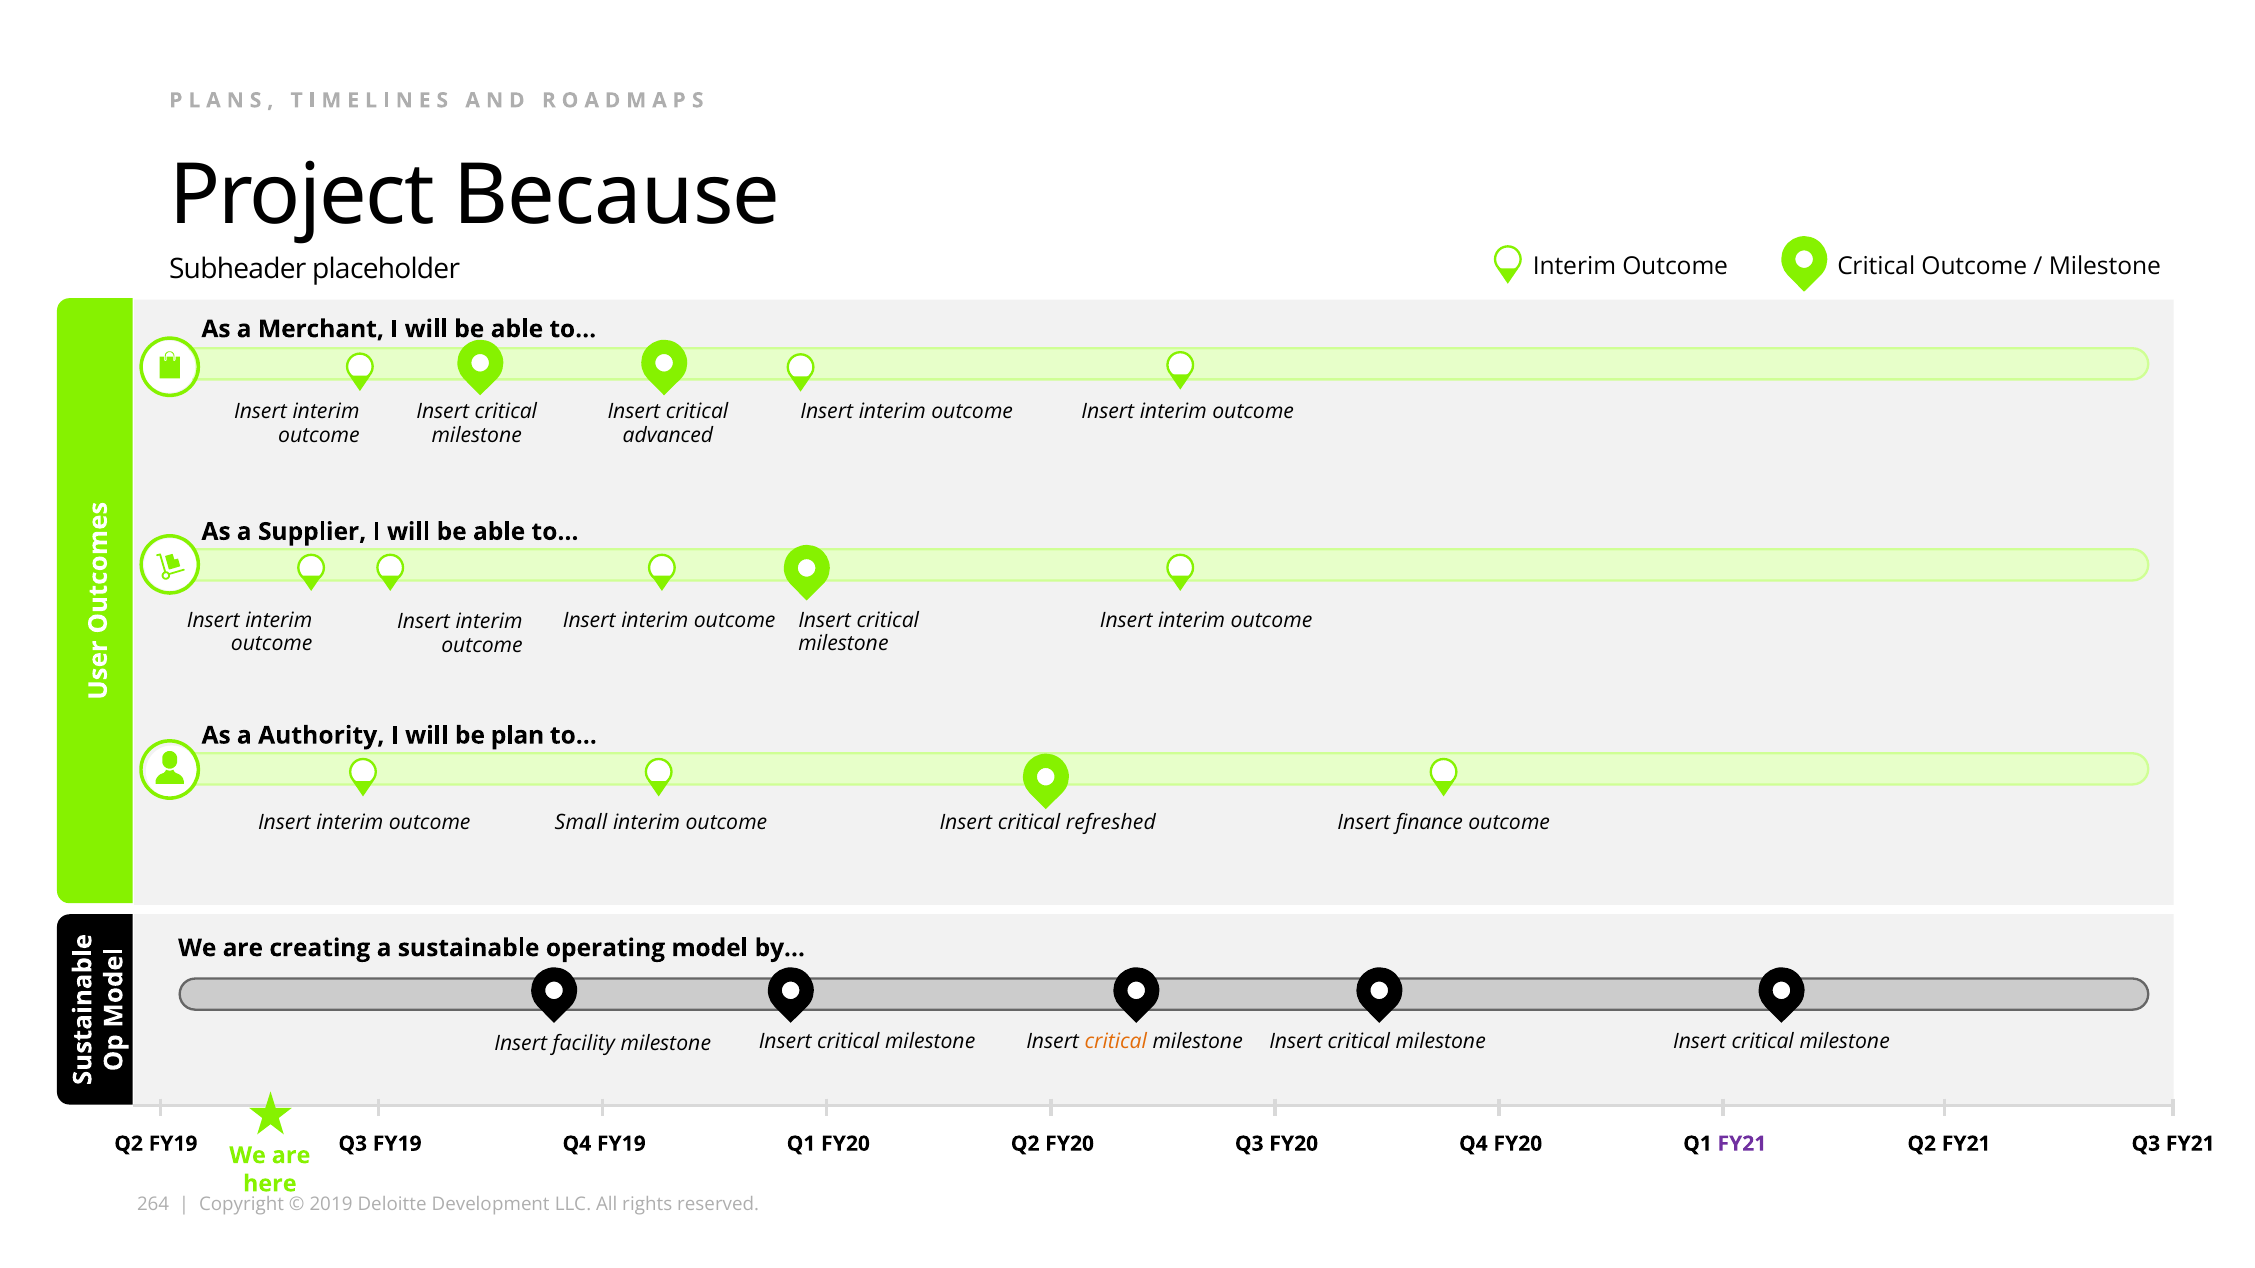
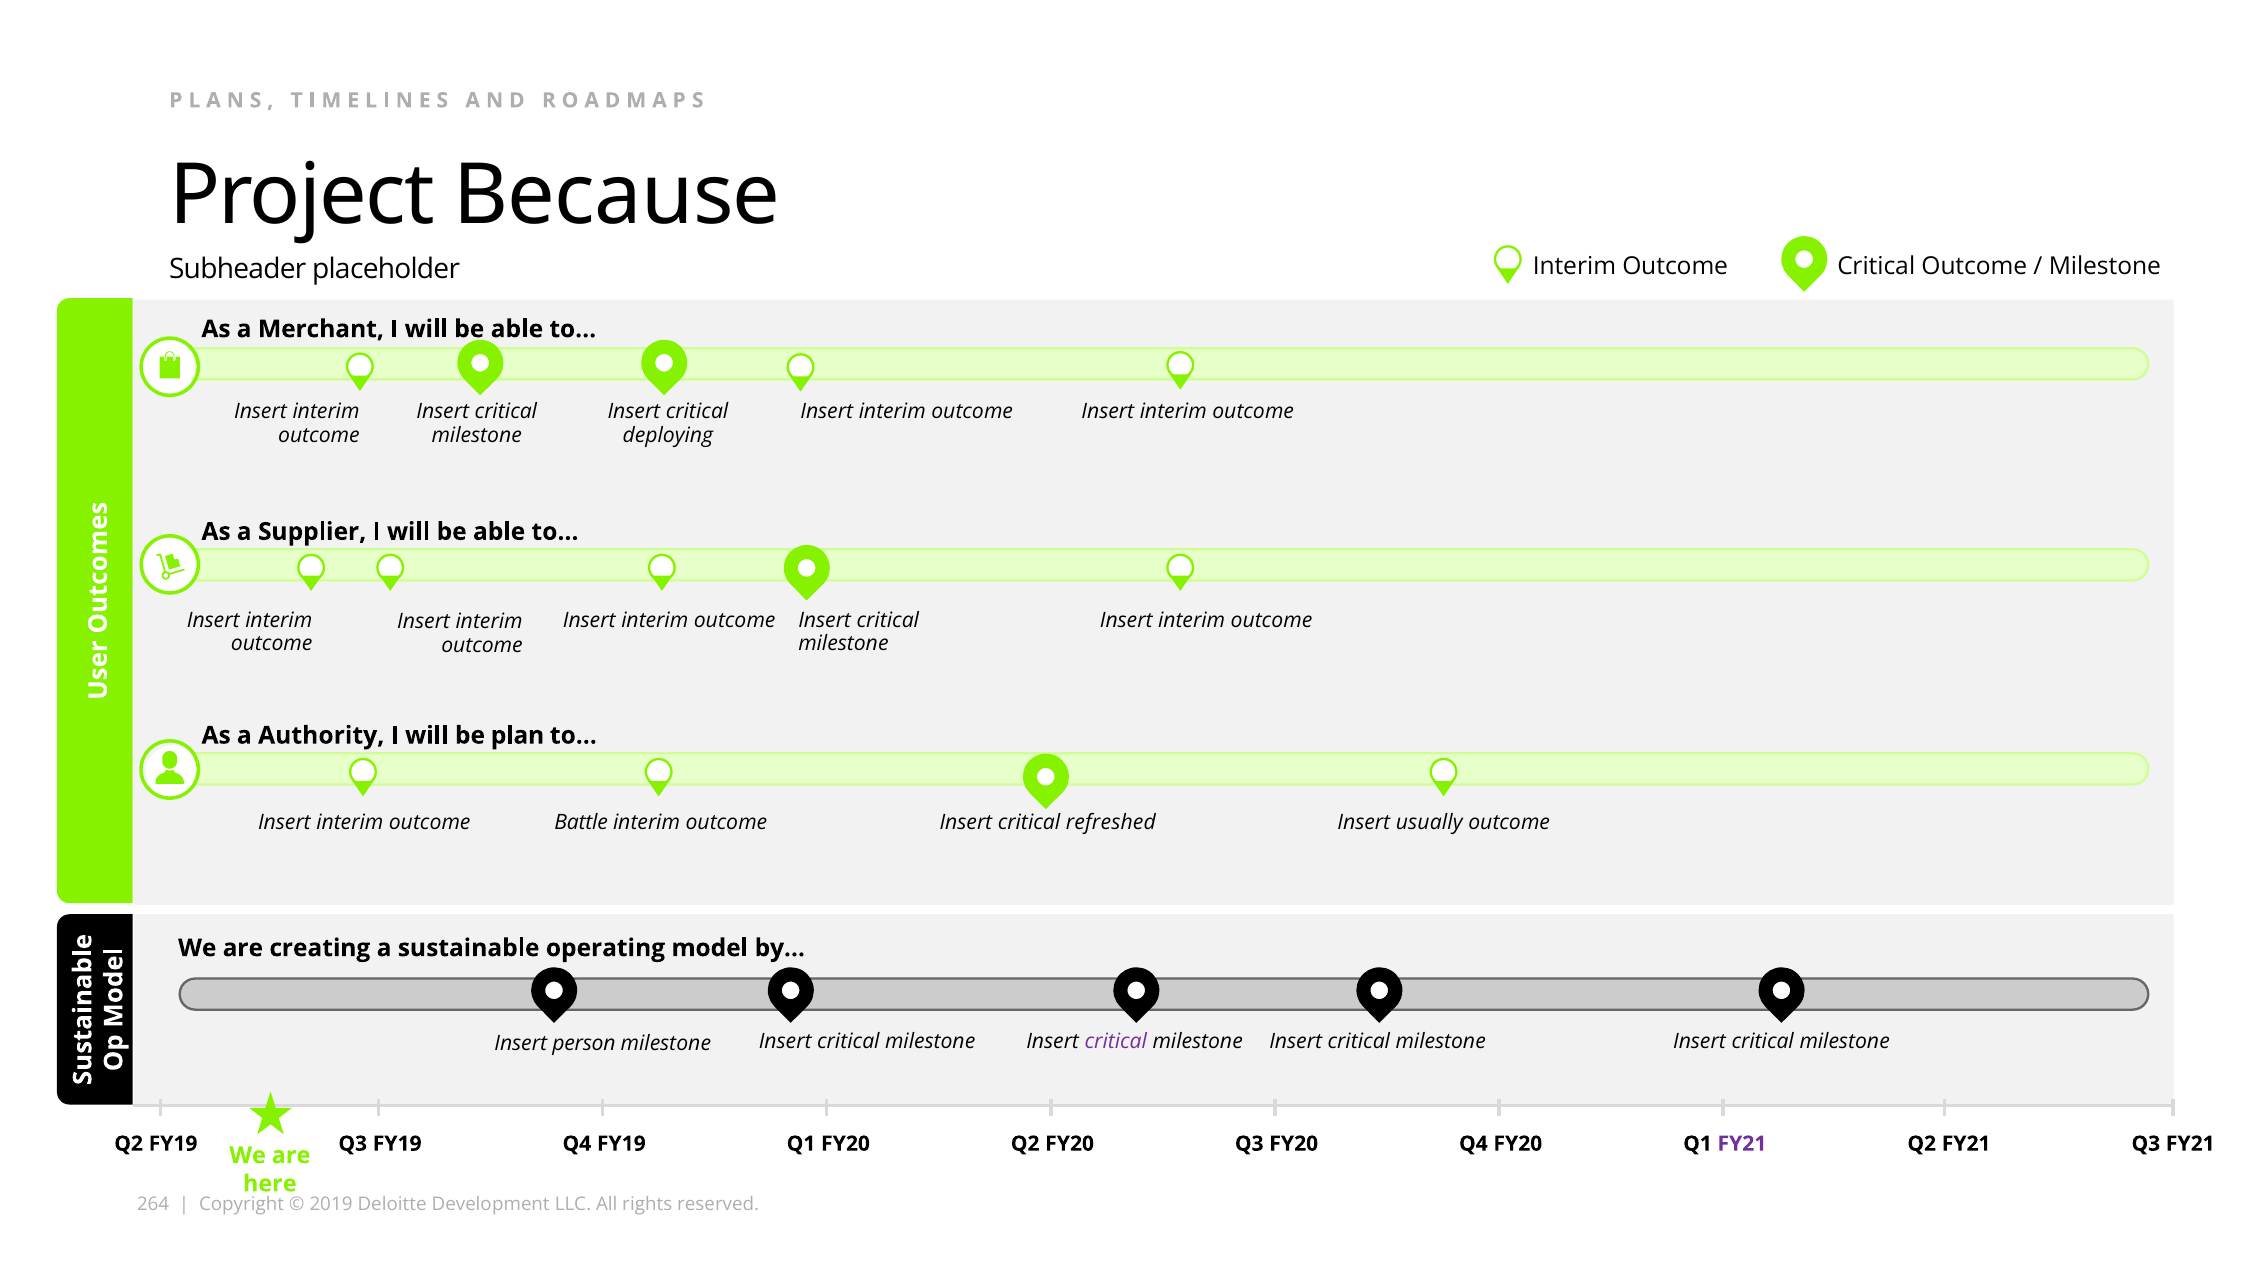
advanced: advanced -> deploying
Small: Small -> Battle
finance: finance -> usually
critical at (1116, 1042) colour: orange -> purple
facility: facility -> person
